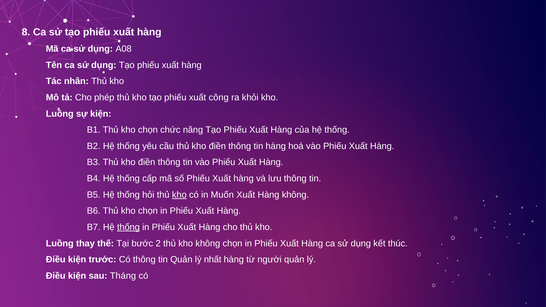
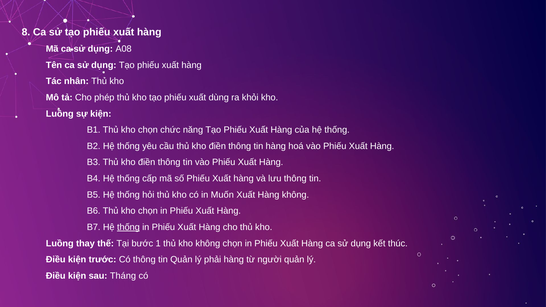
công: công -> dùng
kho at (179, 195) underline: present -> none
2: 2 -> 1
nhất: nhất -> phải
